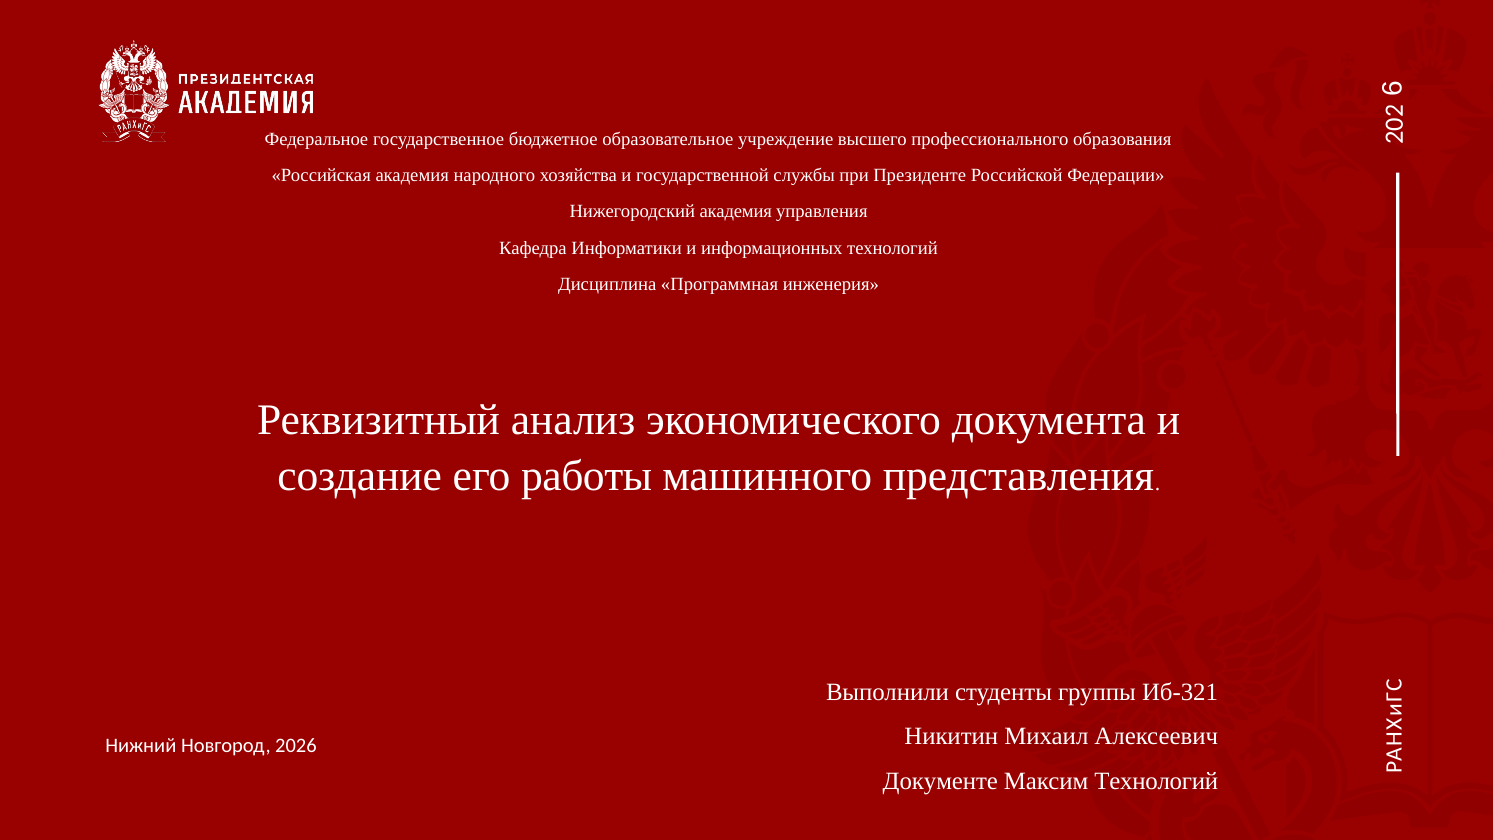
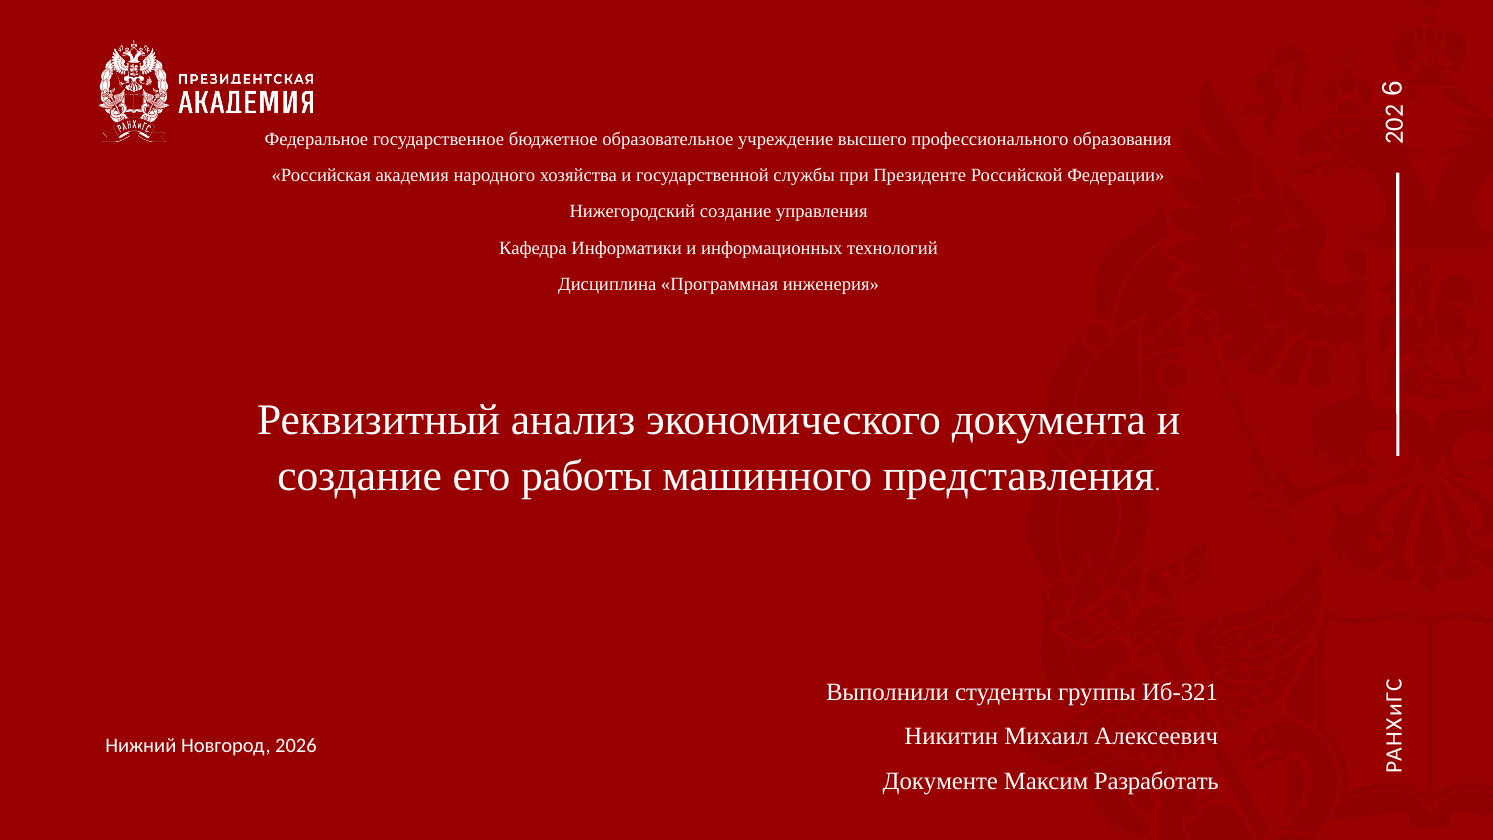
Нижегородский академия: академия -> создание
Максим Технологий: Технологий -> Разработать
